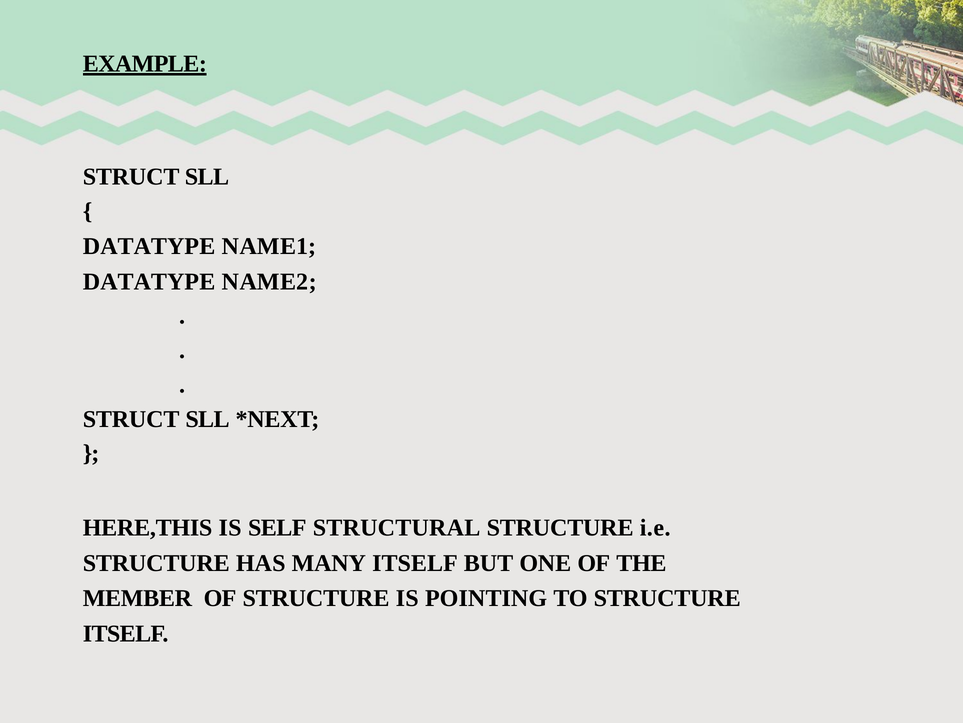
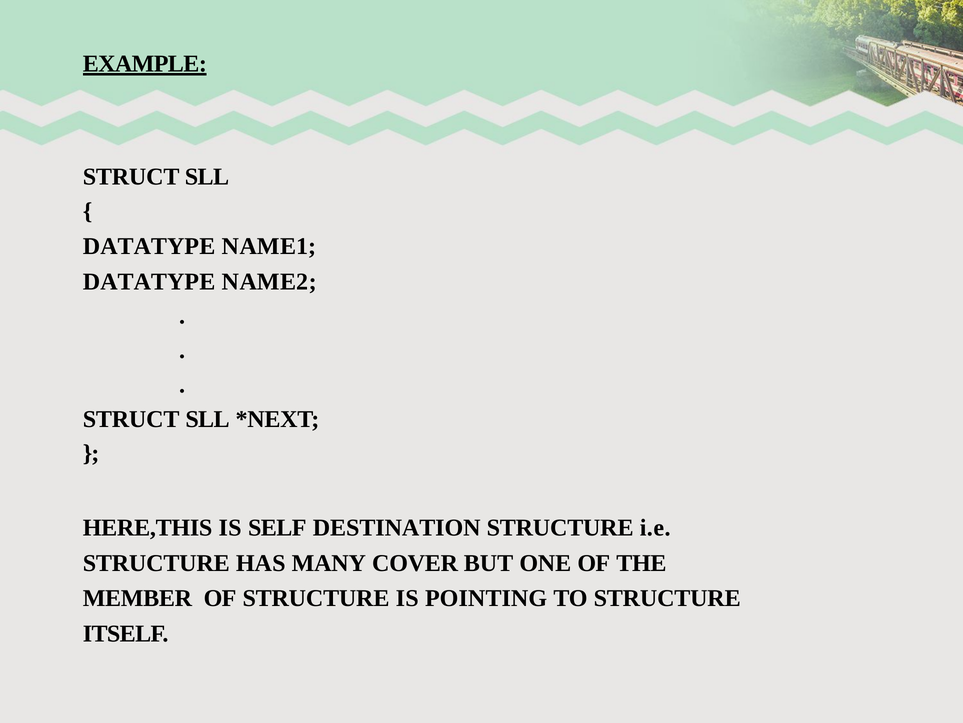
STRUCTURAL: STRUCTURAL -> DESTINATION
MANY ITSELF: ITSELF -> COVER
